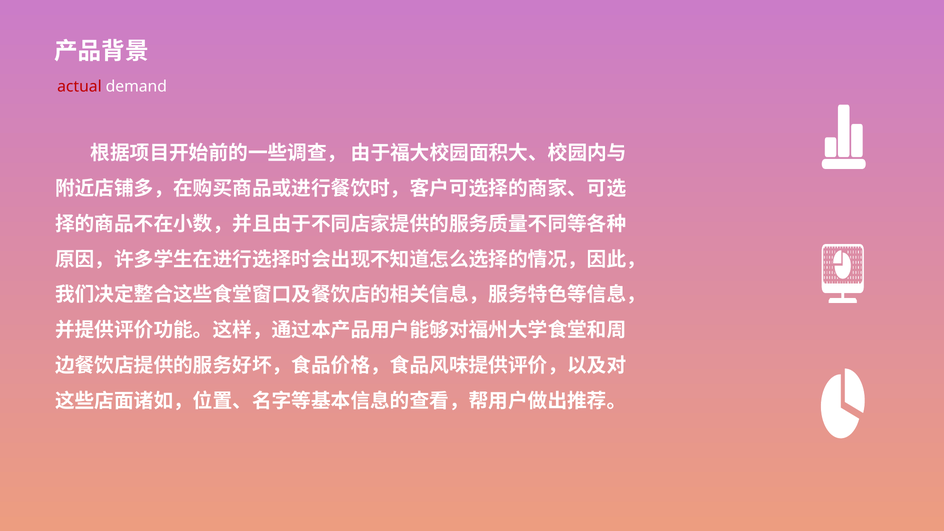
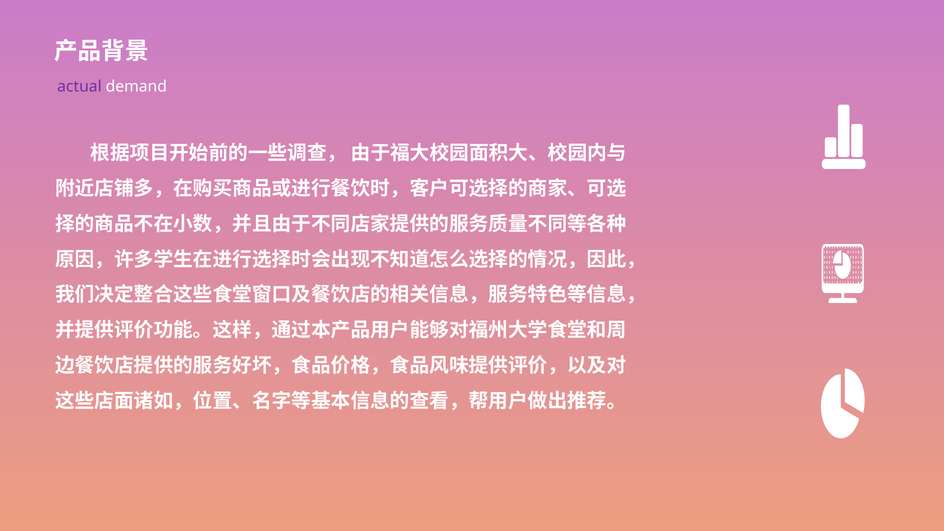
actual colour: red -> purple
